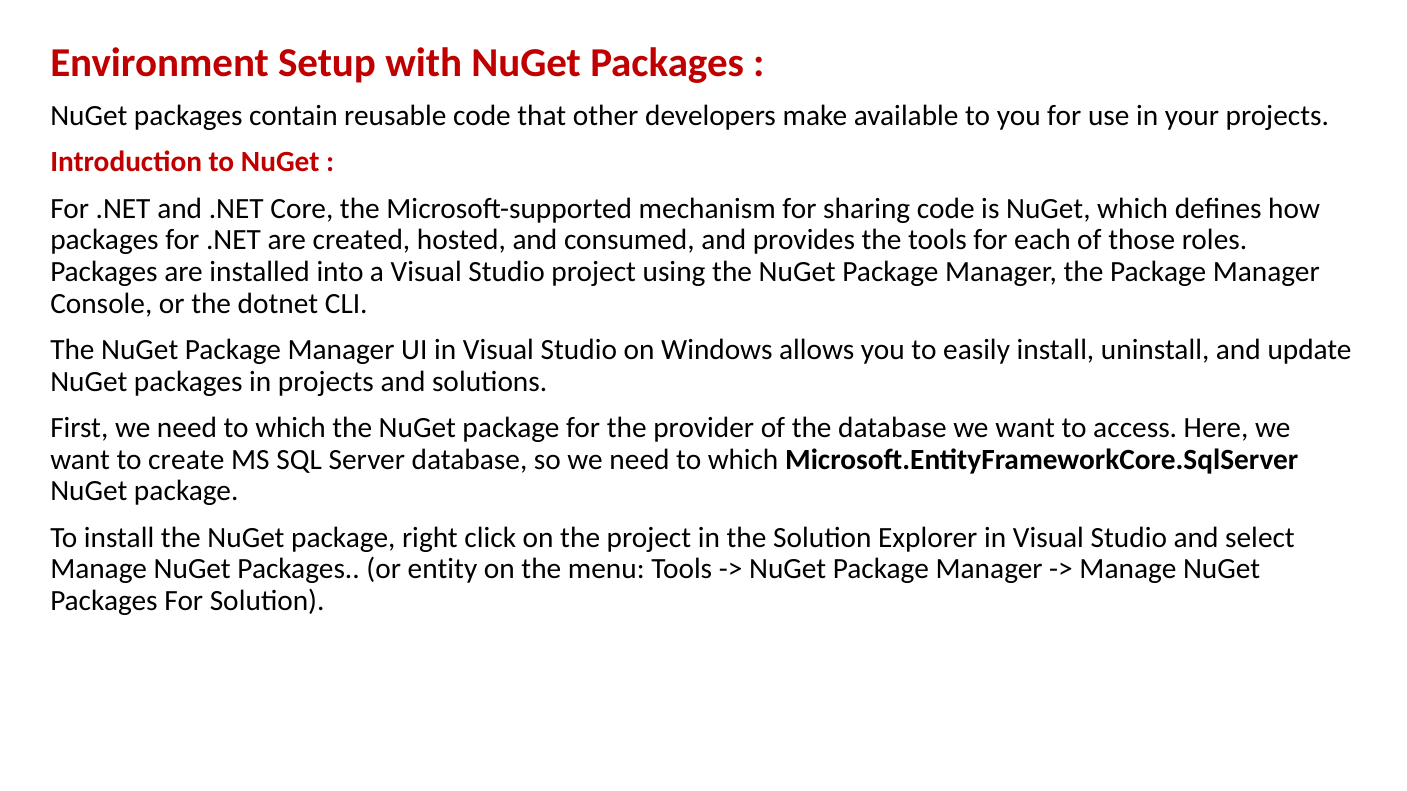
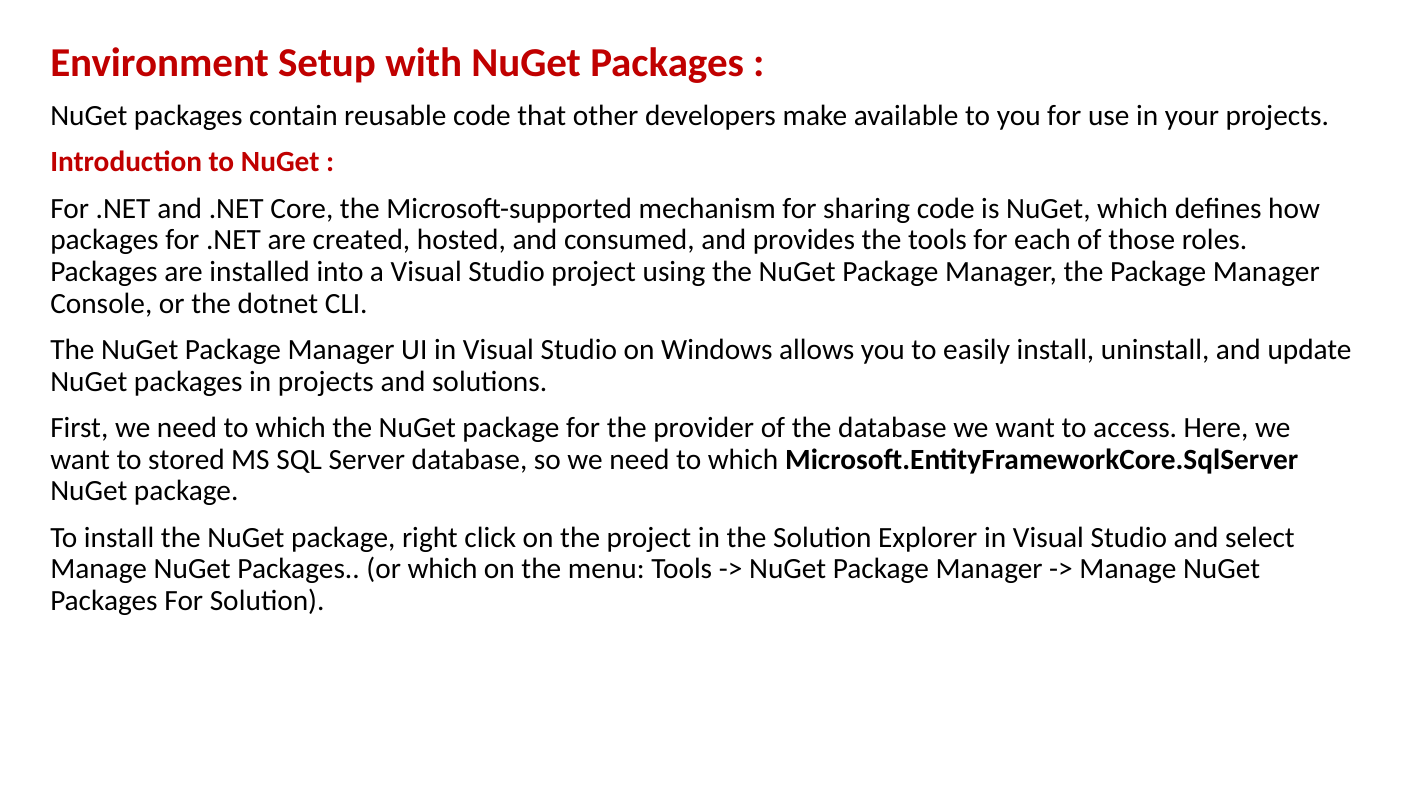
create: create -> stored
or entity: entity -> which
